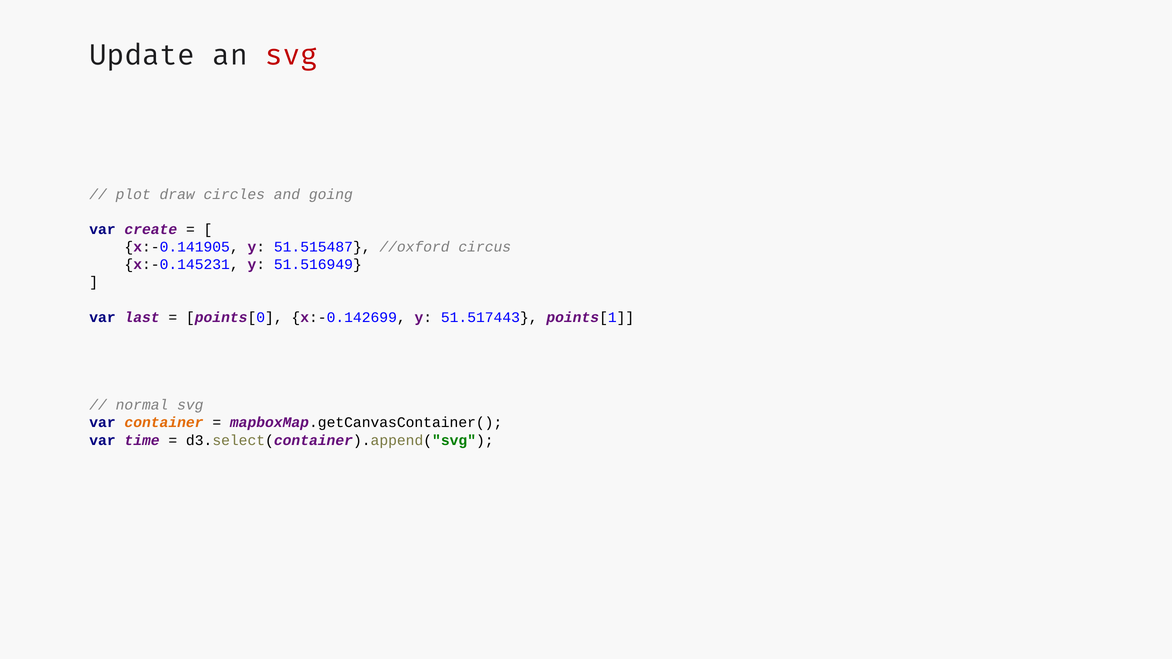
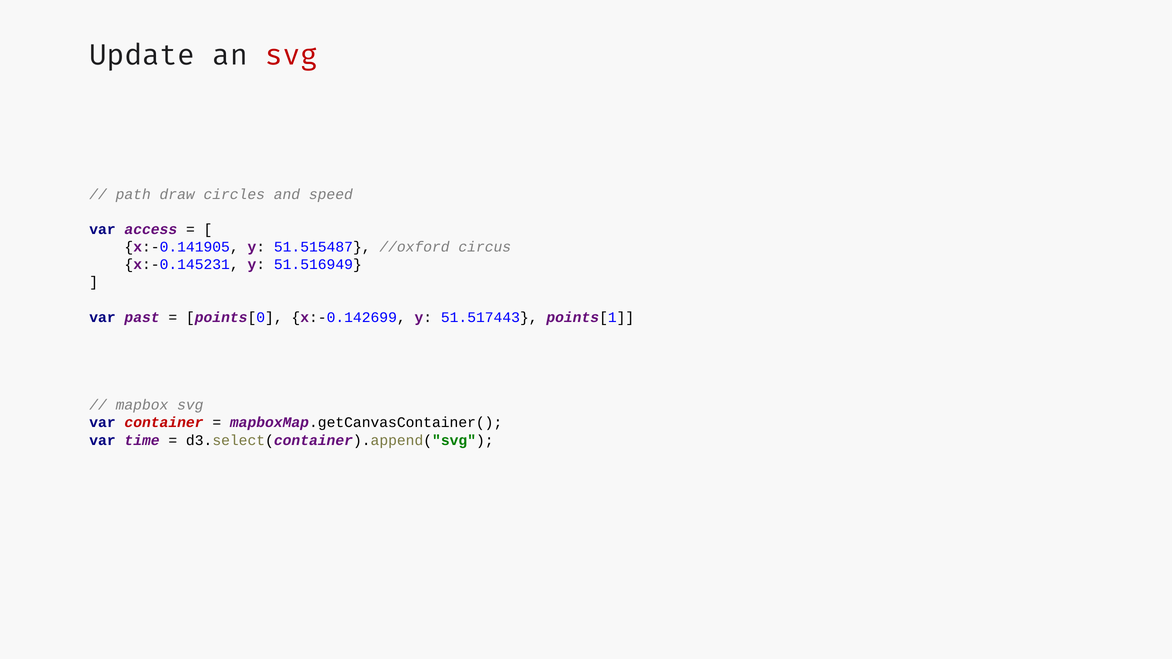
plot: plot -> path
going: going -> speed
create: create -> access
last: last -> past
normal: normal -> mapbox
container colour: orange -> red
